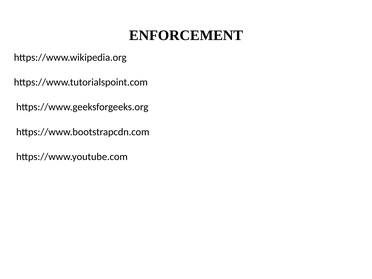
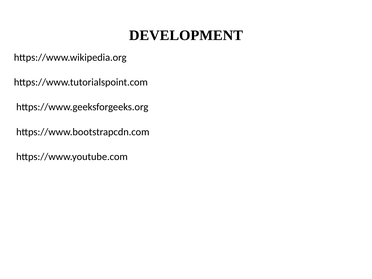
ENFORCEMENT: ENFORCEMENT -> DEVELOPMENT
